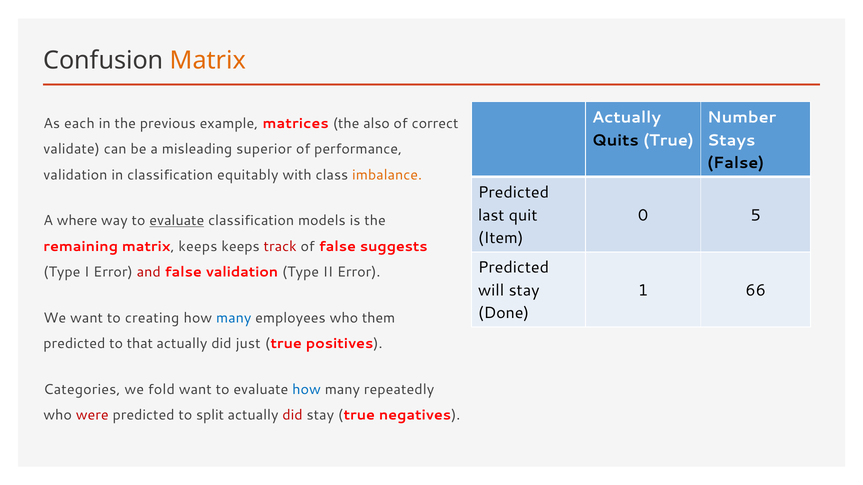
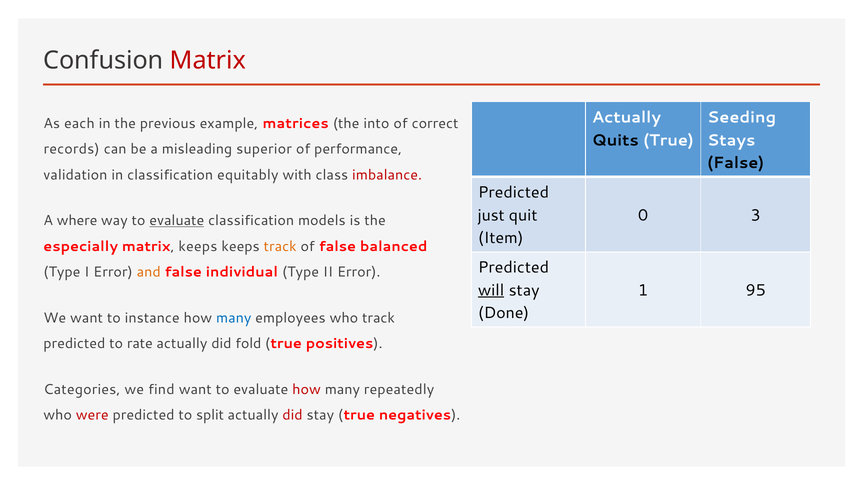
Matrix at (208, 60) colour: orange -> red
Number: Number -> Seeding
also: also -> into
validate: validate -> records
imbalance colour: orange -> red
last: last -> just
5: 5 -> 3
remaining: remaining -> especially
track at (280, 247) colour: red -> orange
suggests: suggests -> balanced
and colour: red -> orange
false validation: validation -> individual
will underline: none -> present
66: 66 -> 95
creating: creating -> instance
who them: them -> track
that: that -> rate
just: just -> fold
fold: fold -> find
how at (307, 390) colour: blue -> red
